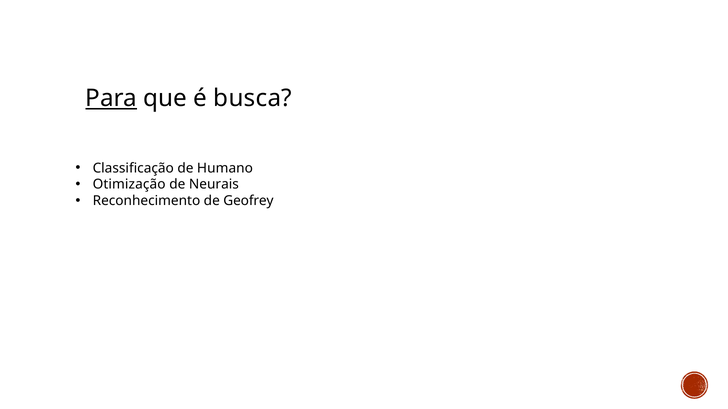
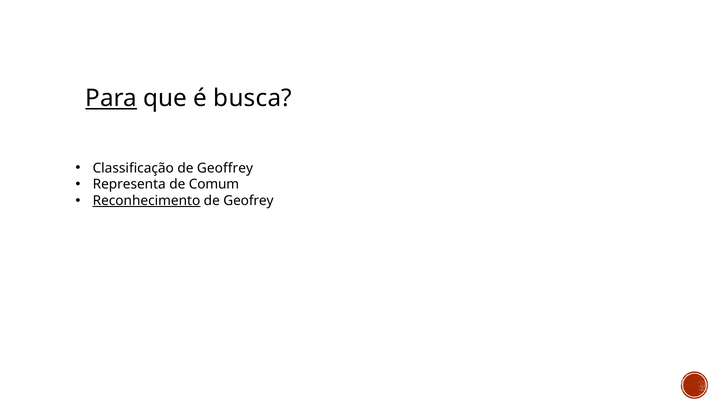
Humano: Humano -> Geoffrey
Otimização: Otimização -> Representa
Neurais: Neurais -> Comum
Reconhecimento underline: none -> present
